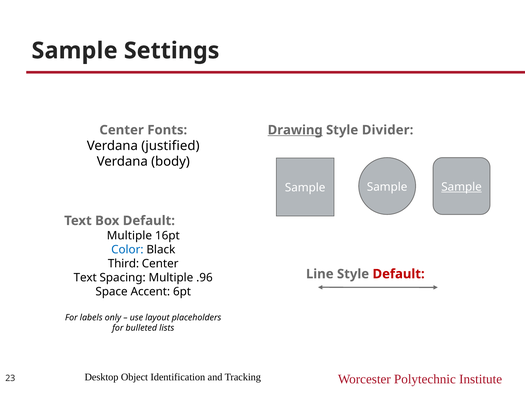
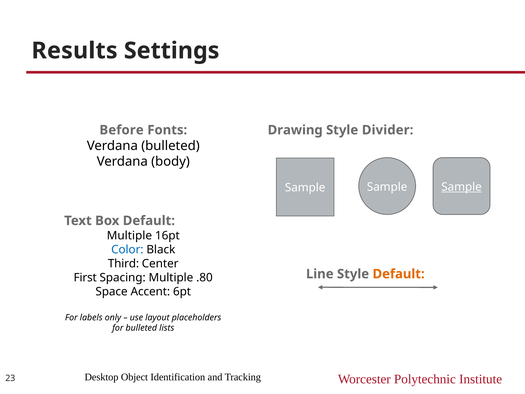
Sample at (75, 51): Sample -> Results
Center at (122, 130): Center -> Before
Drawing underline: present -> none
Verdana justified: justified -> bulleted
Default at (399, 274) colour: red -> orange
Text at (85, 277): Text -> First
.96: .96 -> .80
